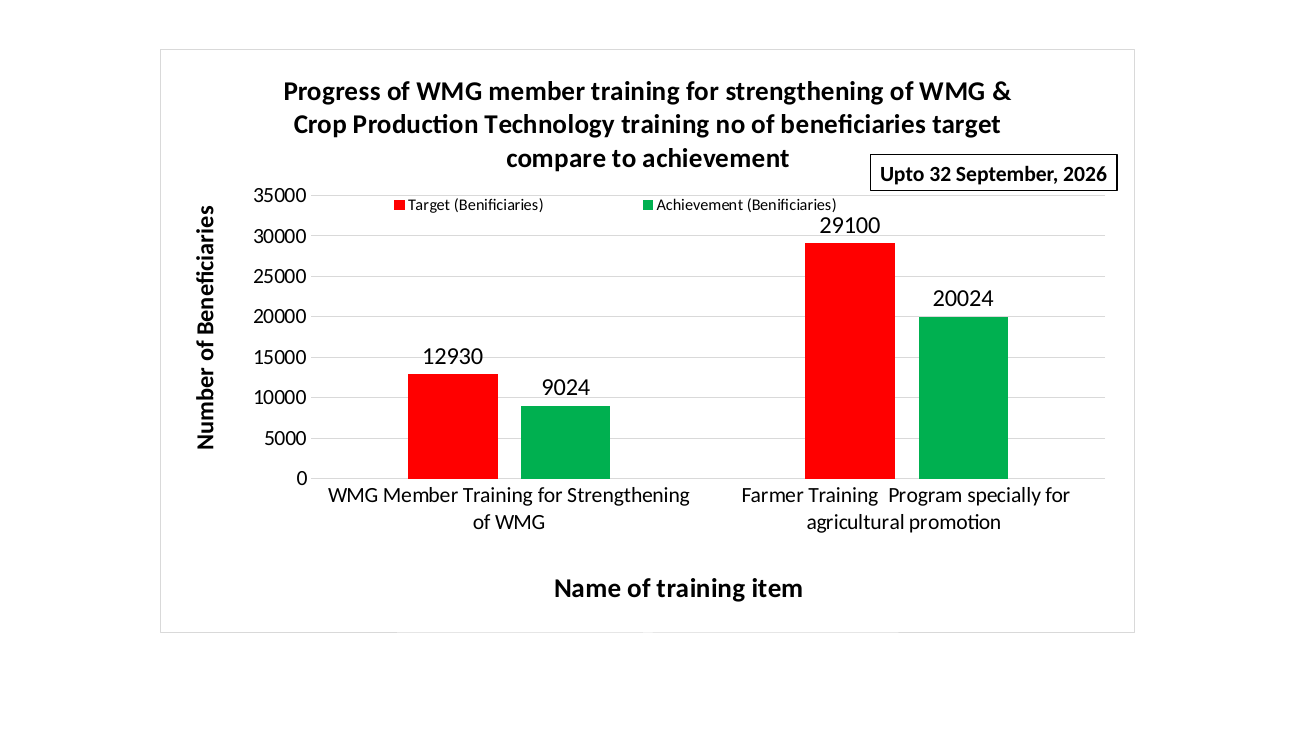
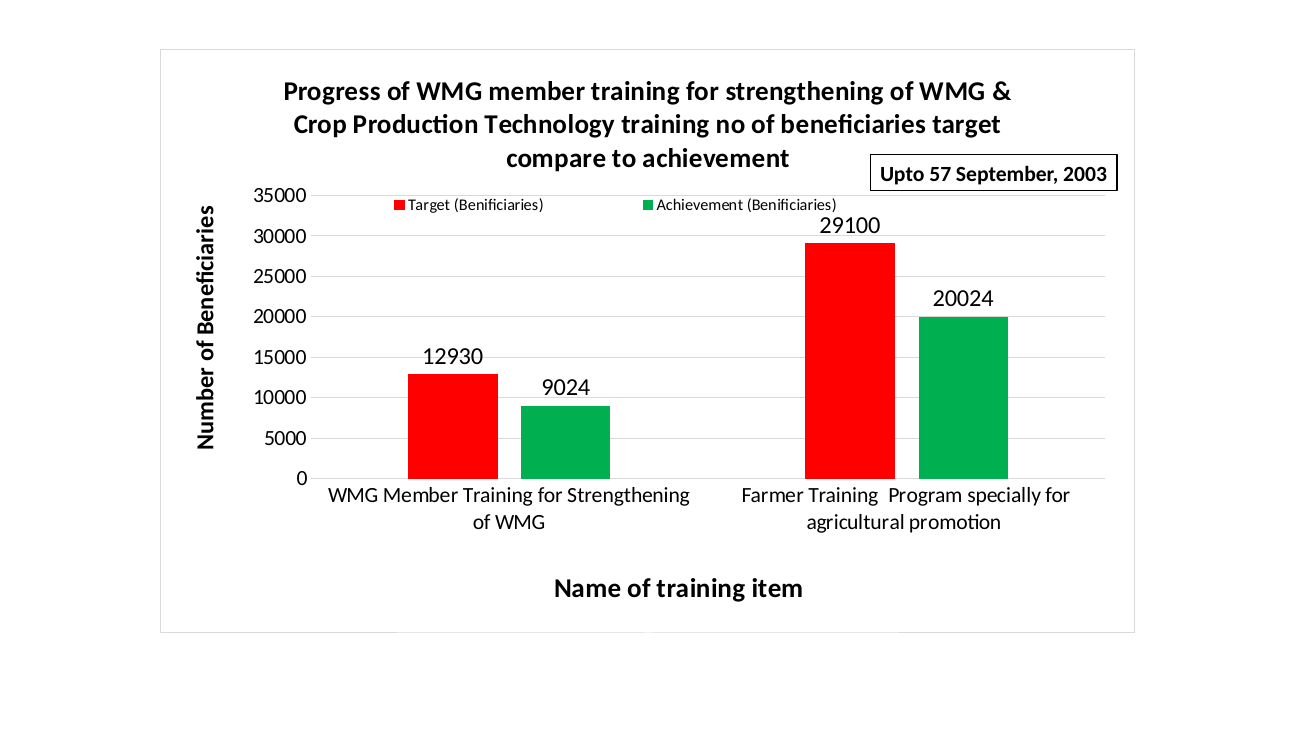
32: 32 -> 57
2026: 2026 -> 2003
